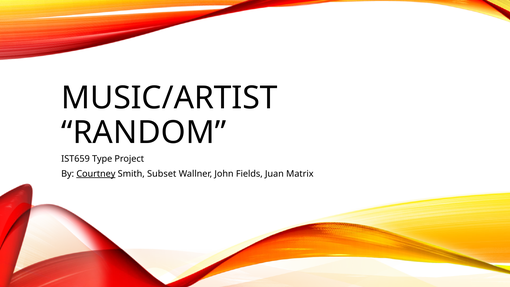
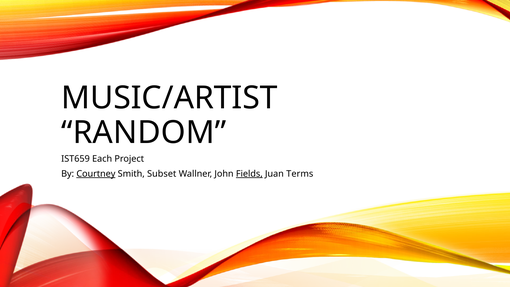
Type: Type -> Each
Fields underline: none -> present
Matrix: Matrix -> Terms
